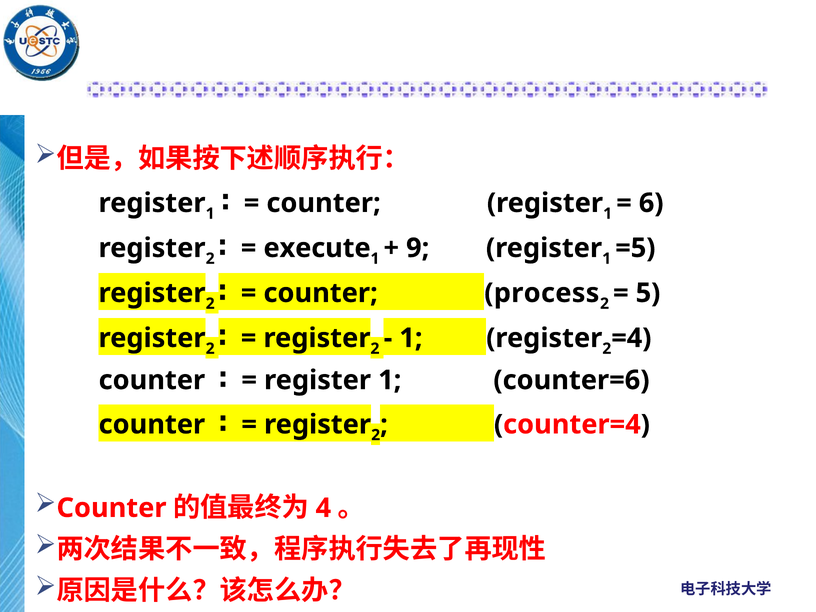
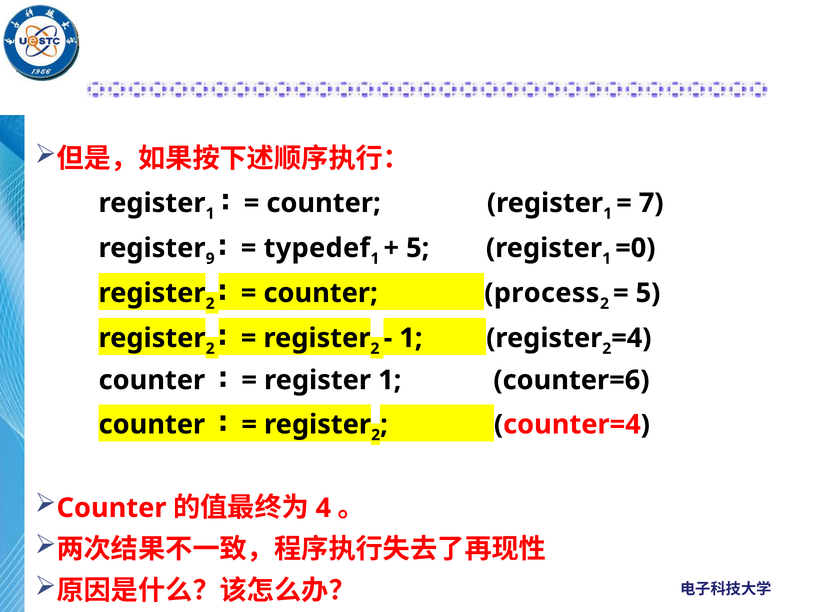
6: 6 -> 7
2 at (210, 259): 2 -> 9
execute: execute -> typedef
9 at (418, 248): 9 -> 5
=5: =5 -> =0
